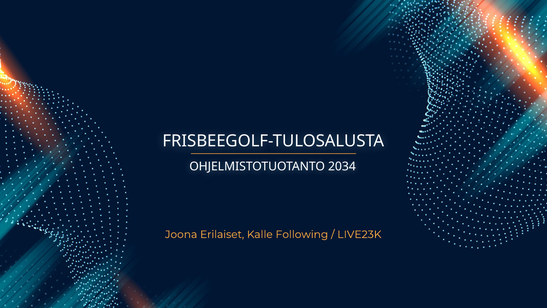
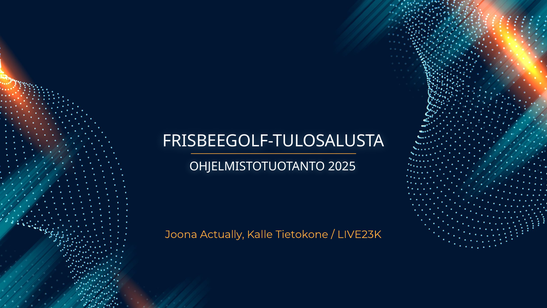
2034: 2034 -> 2025
Erilaiset: Erilaiset -> Actually
Following: Following -> Tietokone
